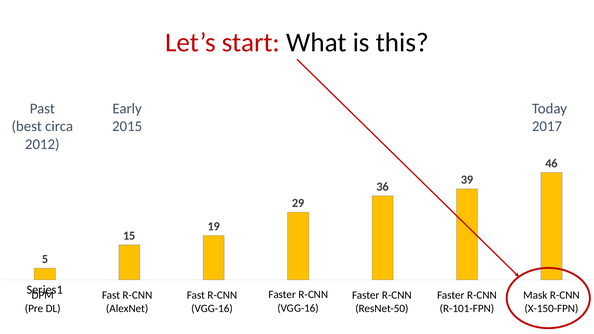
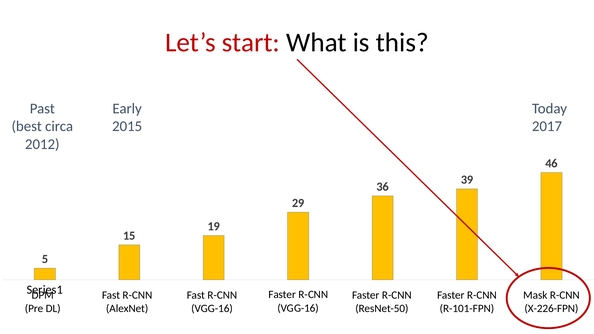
X-150-FPN: X-150-FPN -> X-226-FPN
